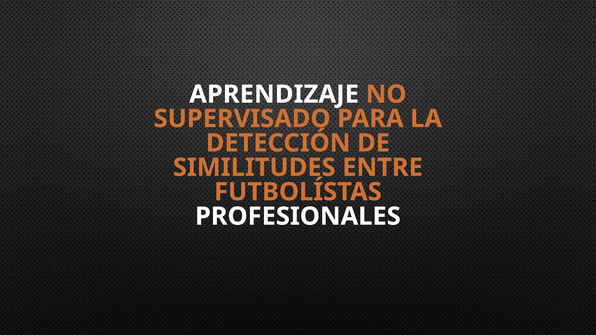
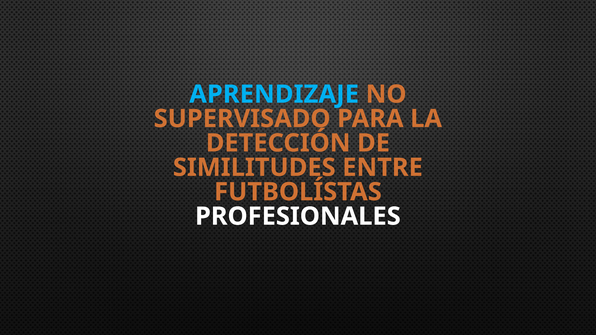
APRENDIZAJE colour: white -> light blue
